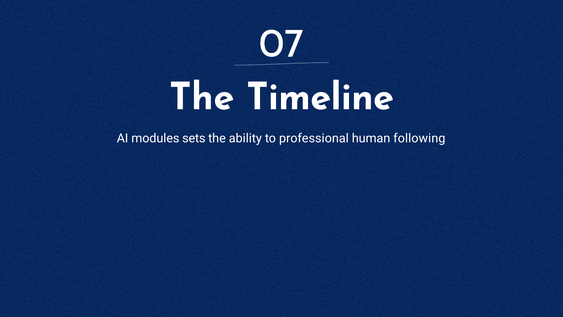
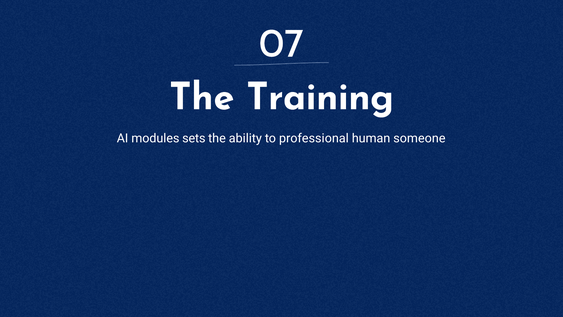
Timeline: Timeline -> Training
following: following -> someone
